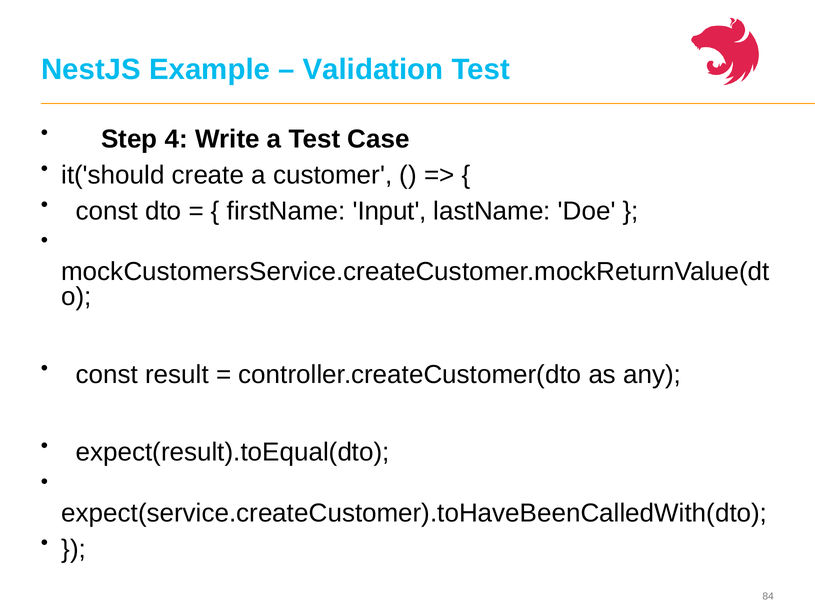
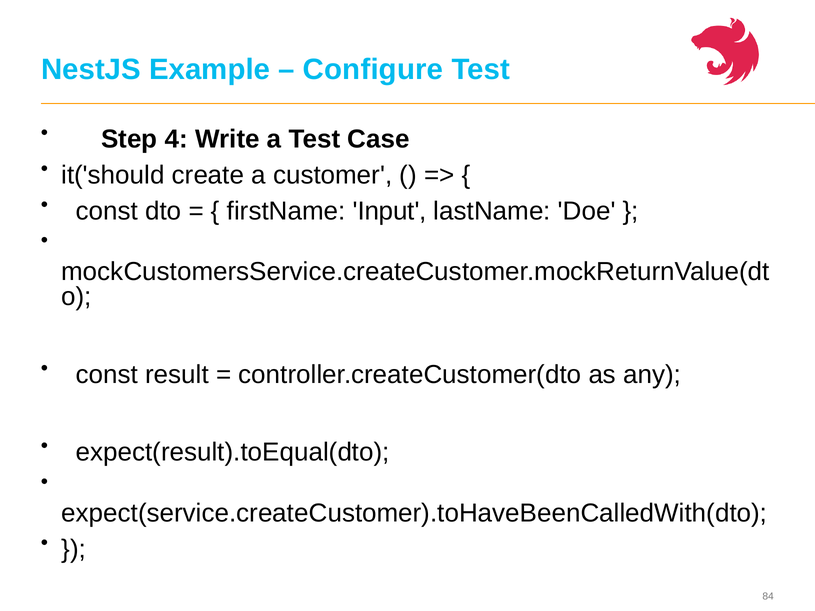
Validation: Validation -> Configure
